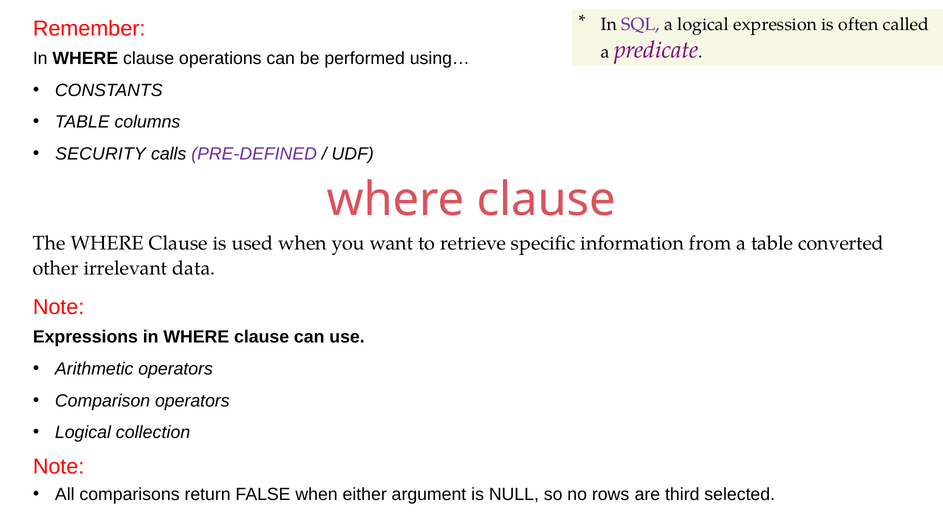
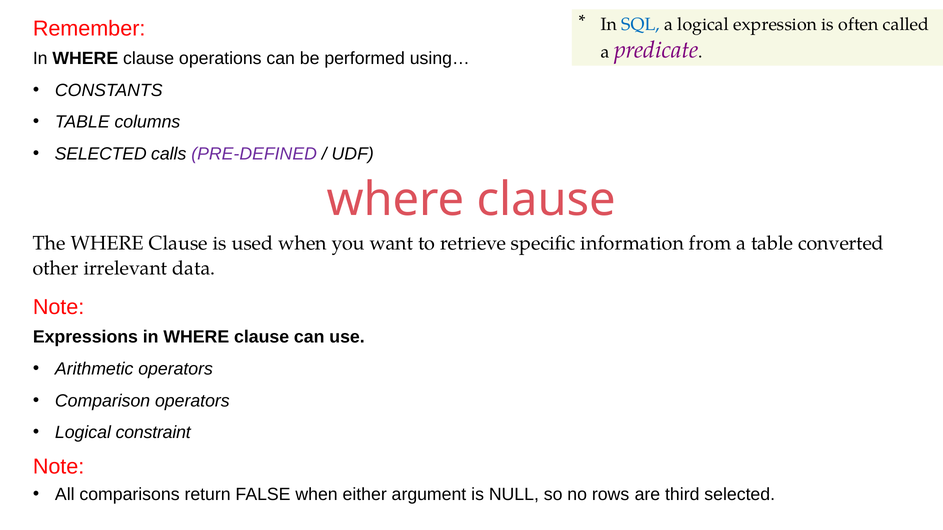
SQL colour: purple -> blue
SECURITY at (101, 154): SECURITY -> SELECTED
collection: collection -> constraint
